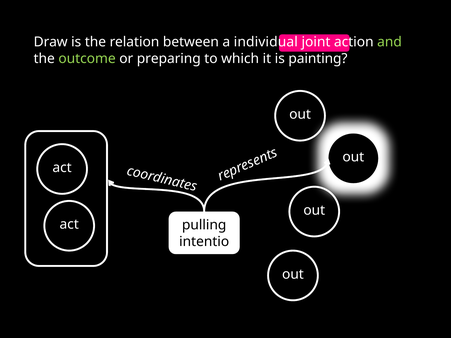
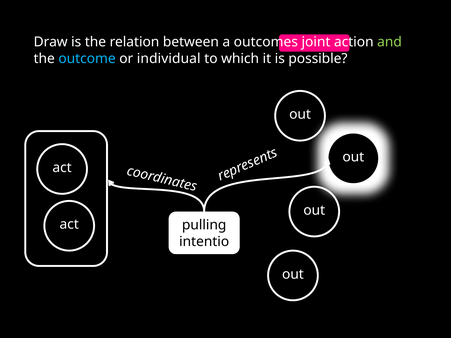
individual: individual -> outcomes
outcome colour: light green -> light blue
preparing: preparing -> individual
painting: painting -> possible
